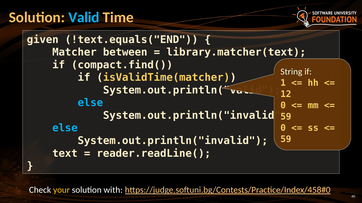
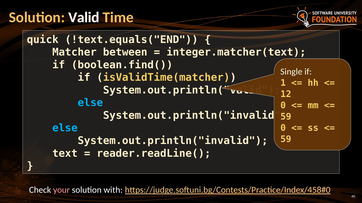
Valid colour: light blue -> white
given: given -> quick
library.matcher(text: library.matcher(text -> integer.matcher(text
compact.find(: compact.find( -> boolean.find(
String: String -> Single
your colour: yellow -> pink
